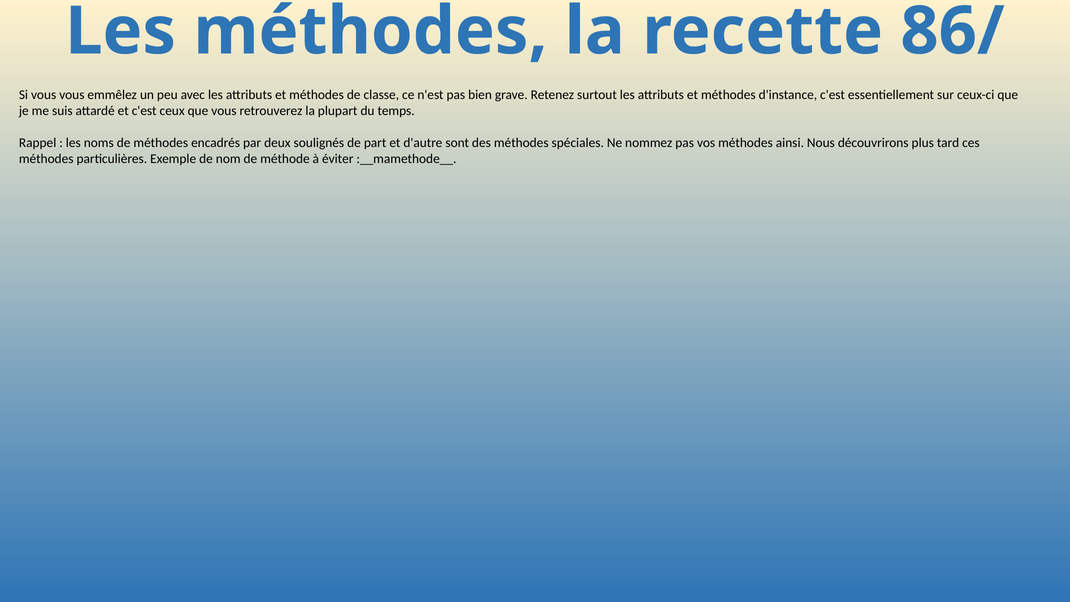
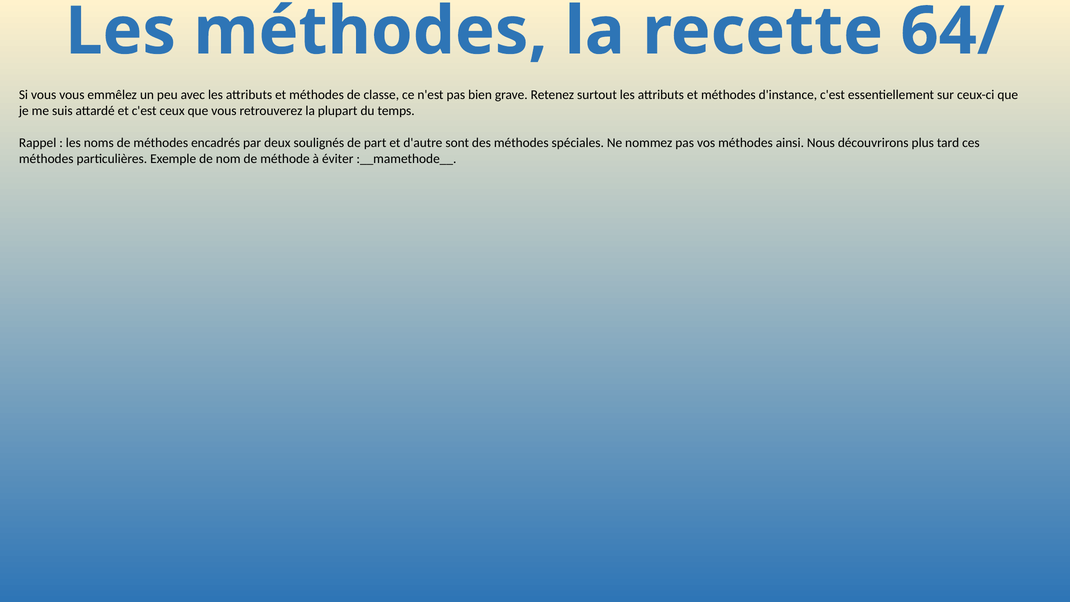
86/: 86/ -> 64/
